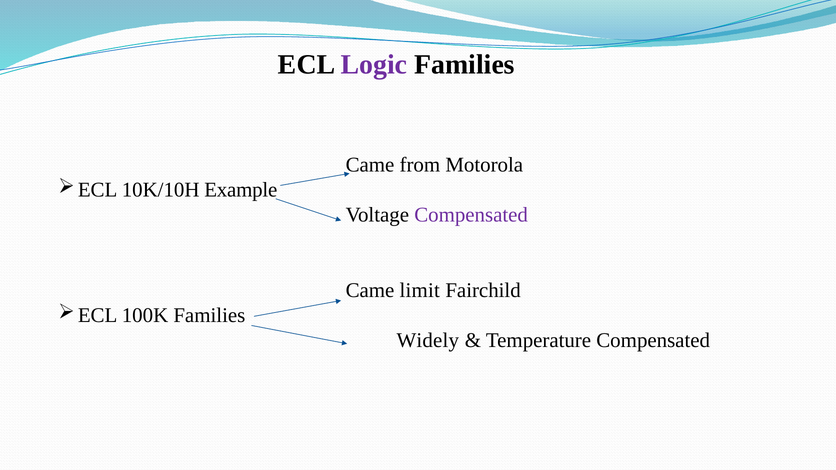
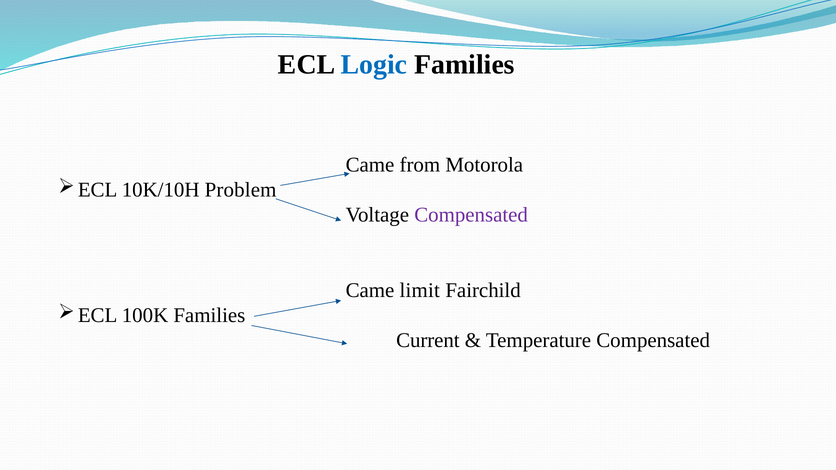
Logic colour: purple -> blue
Example: Example -> Problem
Widely: Widely -> Current
